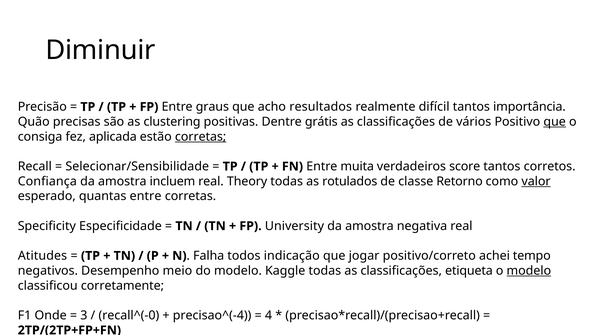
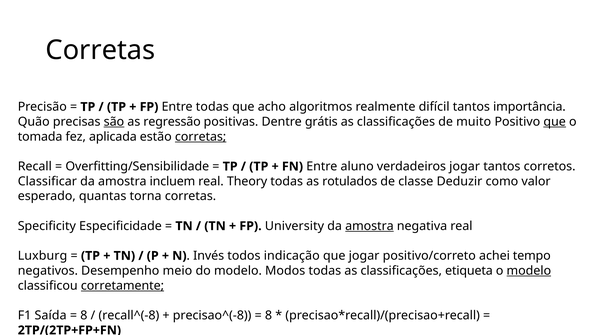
Diminuir at (100, 50): Diminuir -> Corretas
Entre graus: graus -> todas
resultados: resultados -> algoritmos
são underline: none -> present
clustering: clustering -> regressão
vários: vários -> muito
consiga: consiga -> tomada
Selecionar/Sensibilidade: Selecionar/Sensibilidade -> Overfitting/Sensibilidade
muita: muita -> aluno
verdadeiros score: score -> jogar
Confiança: Confiança -> Classificar
Retorno: Retorno -> Deduzir
valor underline: present -> none
quantas entre: entre -> torna
amostra at (369, 226) underline: none -> present
Atitudes: Atitudes -> Luxburg
Falha: Falha -> Invés
Kaggle: Kaggle -> Modos
corretamente underline: none -> present
Onde: Onde -> Saída
3 at (84, 316): 3 -> 8
recall^(-0: recall^(-0 -> recall^(-8
precisao^(-4: precisao^(-4 -> precisao^(-8
4 at (269, 316): 4 -> 8
